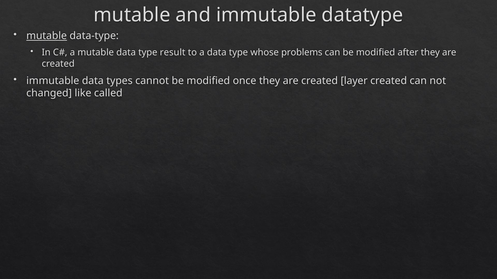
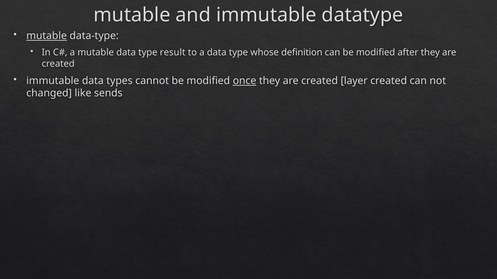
problems: problems -> definition
once underline: none -> present
called: called -> sends
